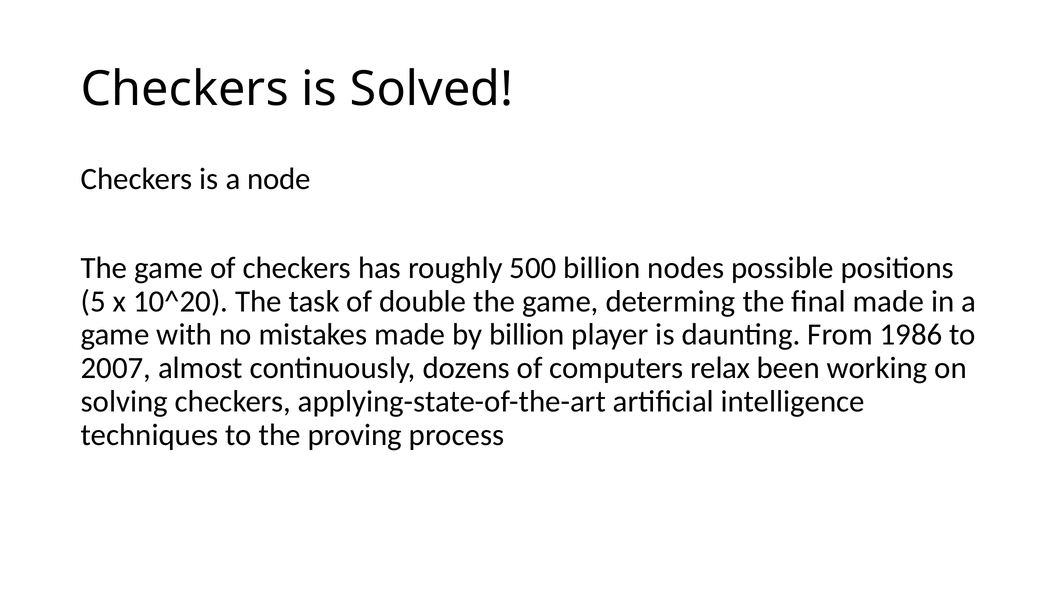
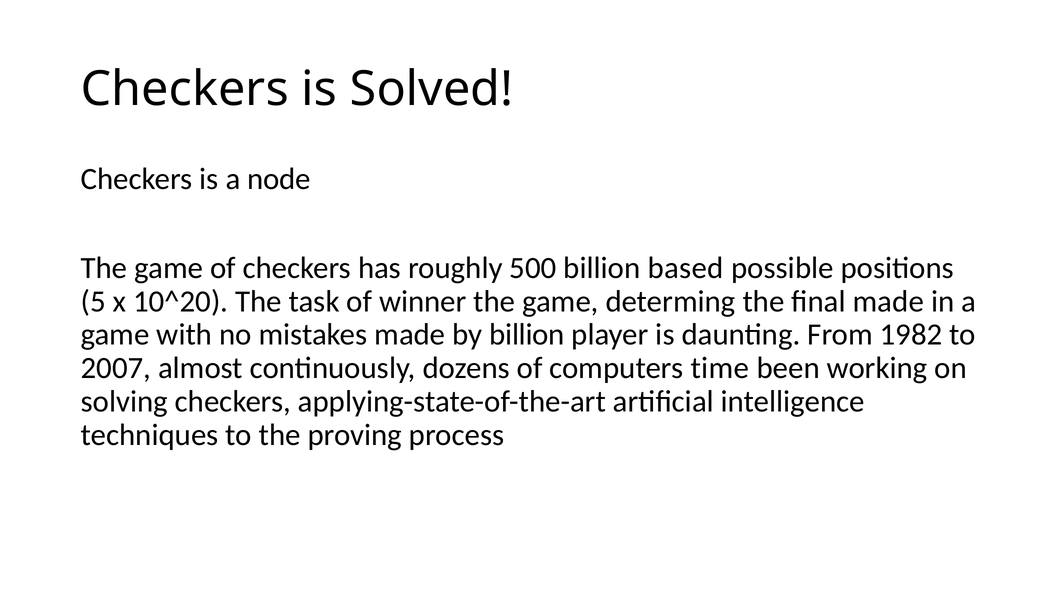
nodes: nodes -> based
double: double -> winner
1986: 1986 -> 1982
relax: relax -> time
